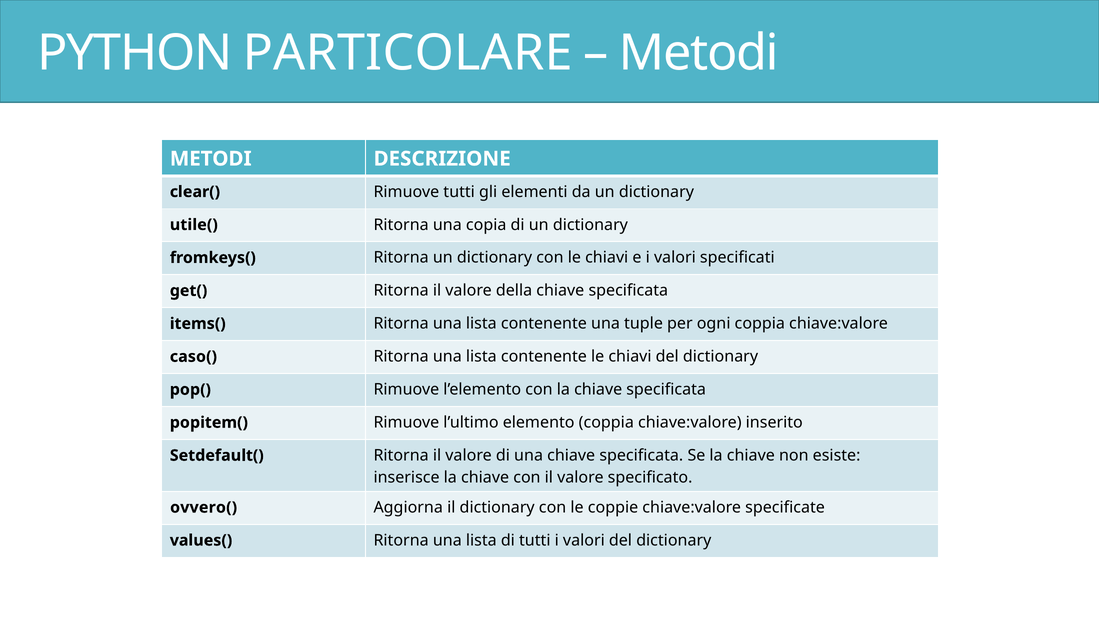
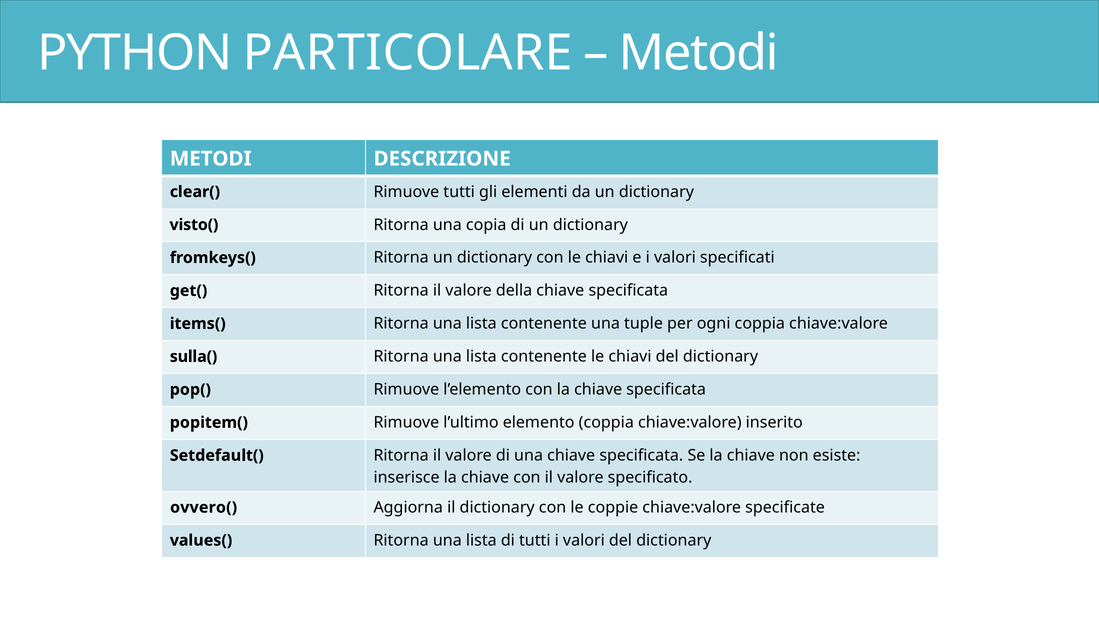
utile(: utile( -> visto(
caso(: caso( -> sulla(
